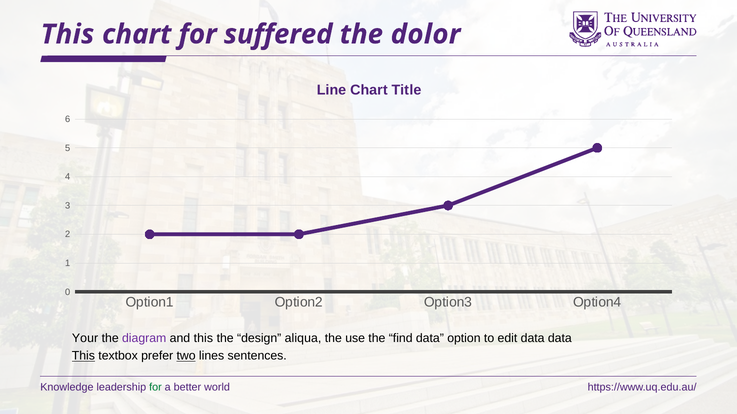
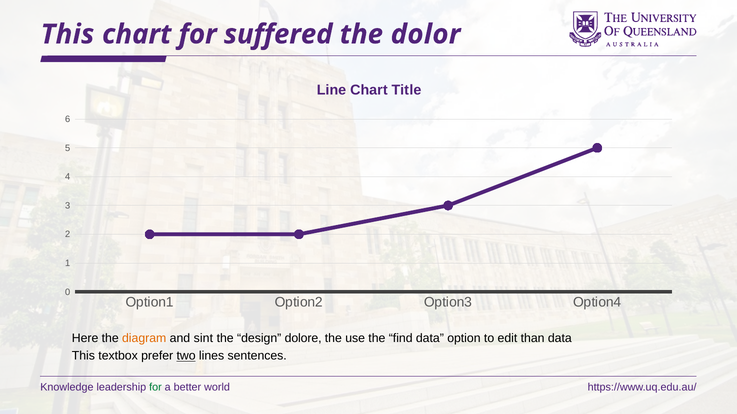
Your: Your -> Here
diagram colour: purple -> orange
and this: this -> sint
aliqua: aliqua -> dolore
edit data: data -> than
This at (83, 356) underline: present -> none
